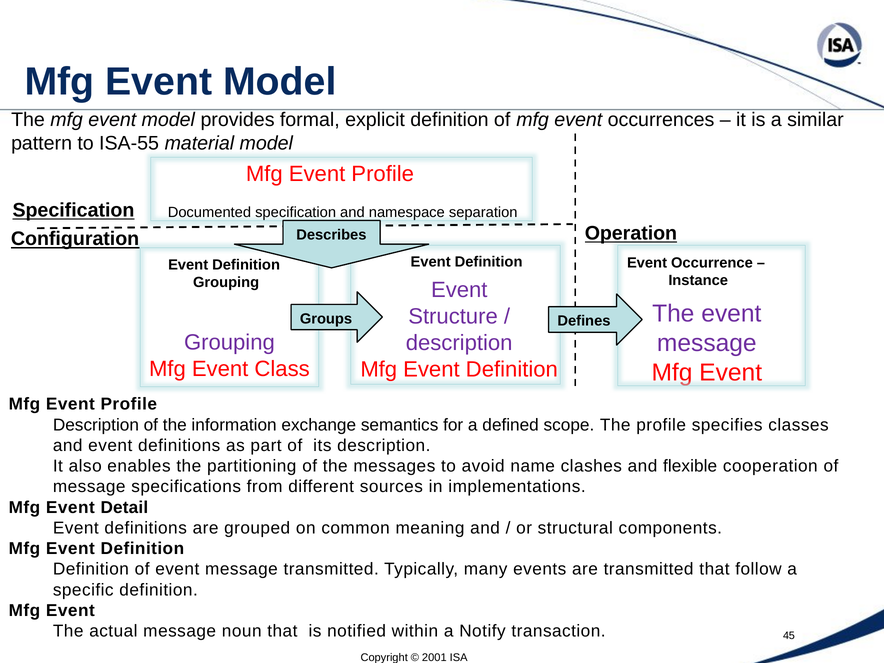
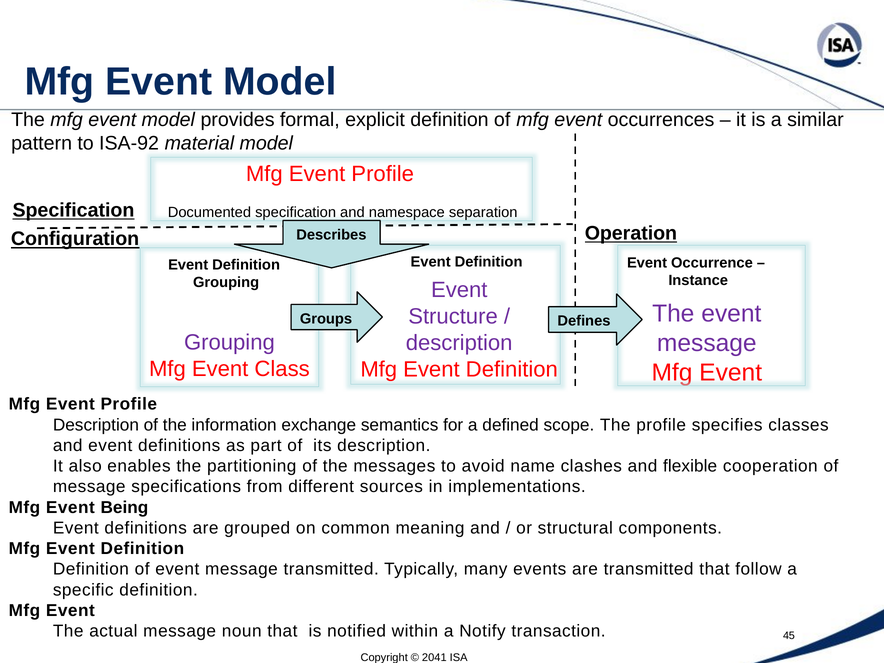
ISA-55: ISA-55 -> ISA-92
Detail: Detail -> Being
2001: 2001 -> 2041
